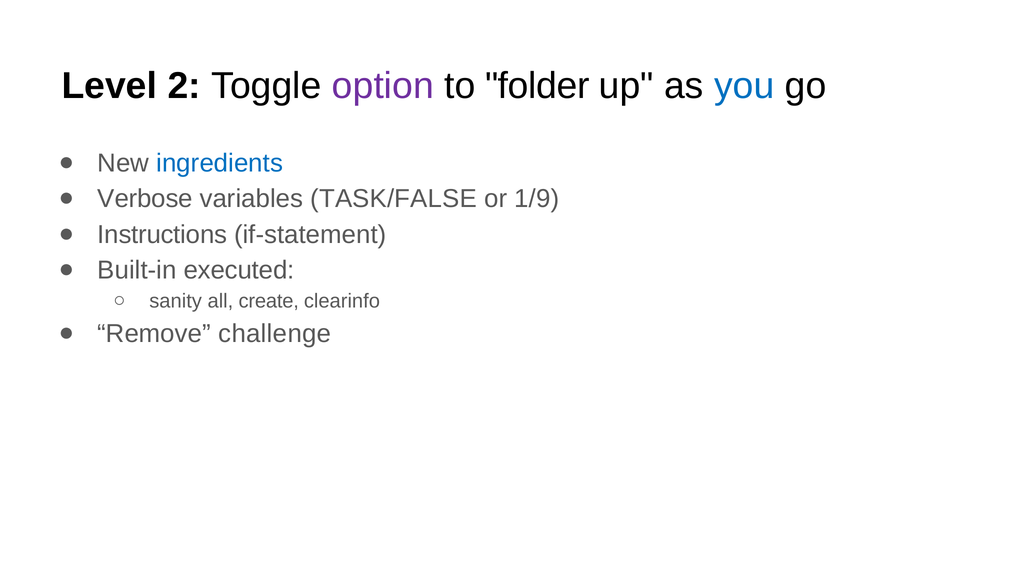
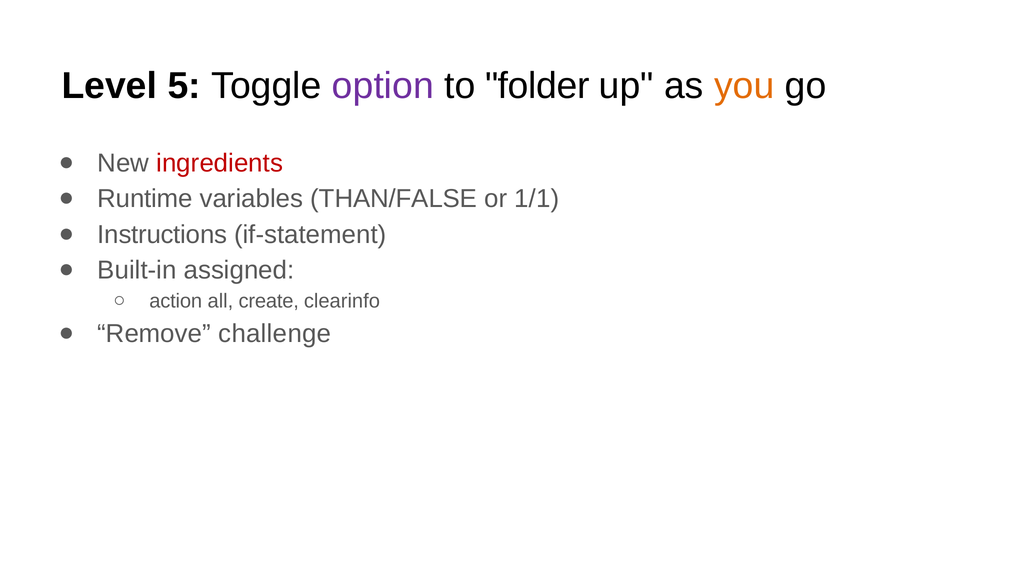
2: 2 -> 5
you colour: blue -> orange
ingredients colour: blue -> red
Verbose: Verbose -> Runtime
TASK/FALSE: TASK/FALSE -> THAN/FALSE
1/9: 1/9 -> 1/1
executed: executed -> assigned
sanity: sanity -> action
